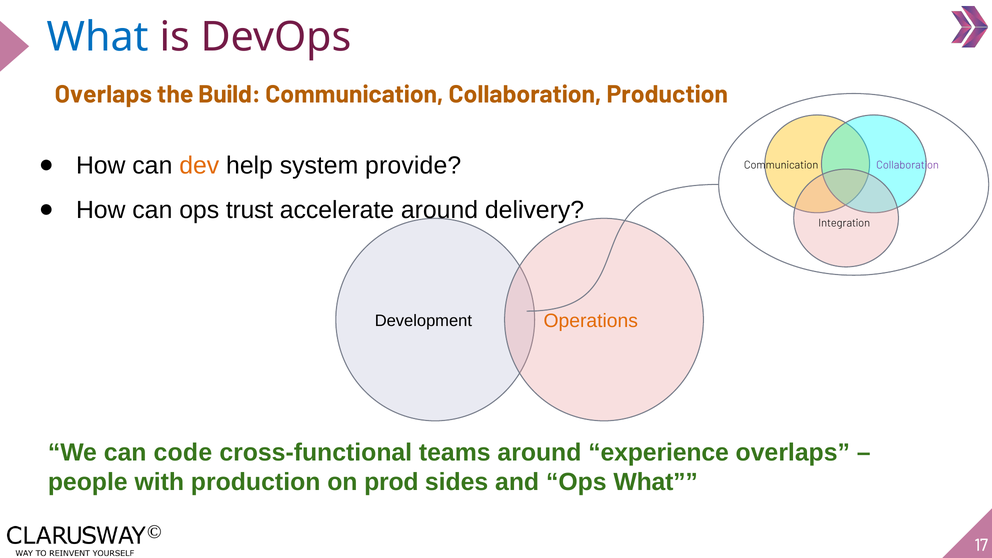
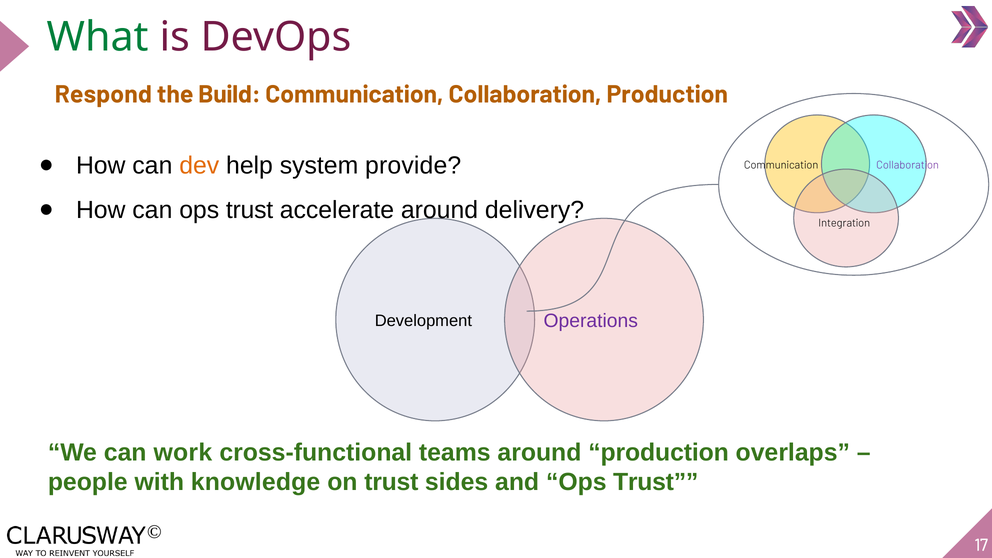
What at (98, 37) colour: blue -> green
Overlaps at (103, 95): Overlaps -> Respond
Operations colour: orange -> purple
code: code -> work
around experience: experience -> production
with production: production -> knowledge
on prod: prod -> trust
and Ops What: What -> Trust
